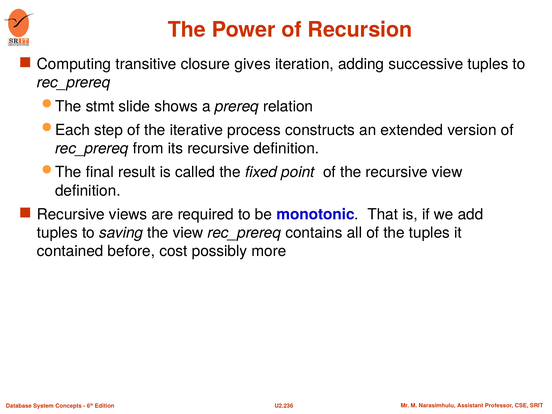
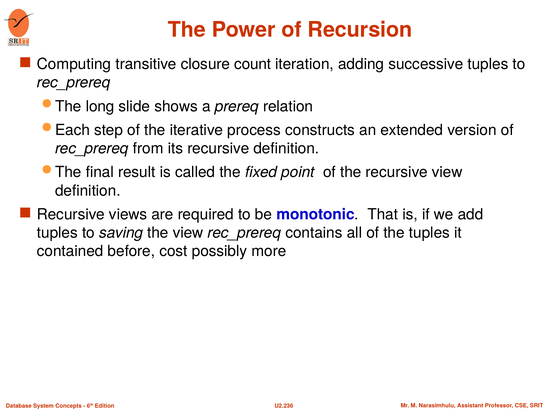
gives: gives -> count
stmt: stmt -> long
